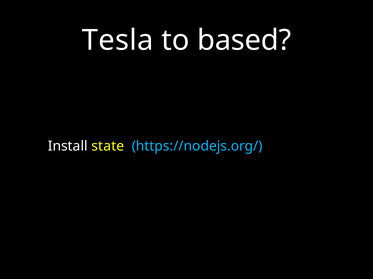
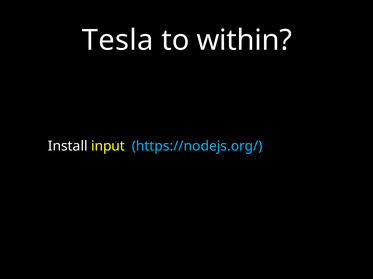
based: based -> within
state: state -> input
